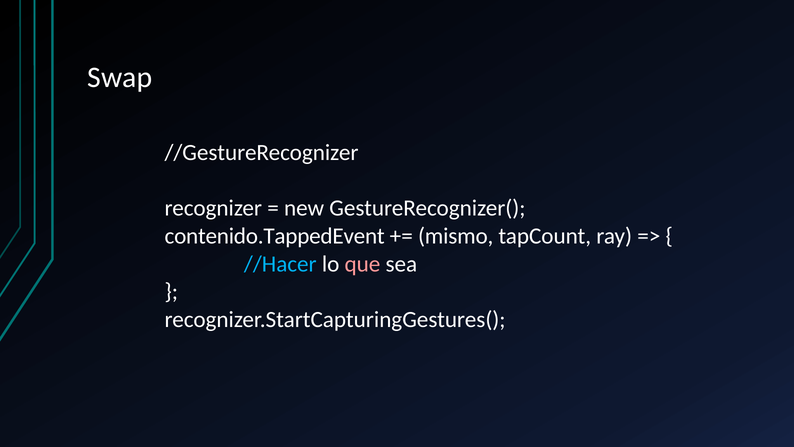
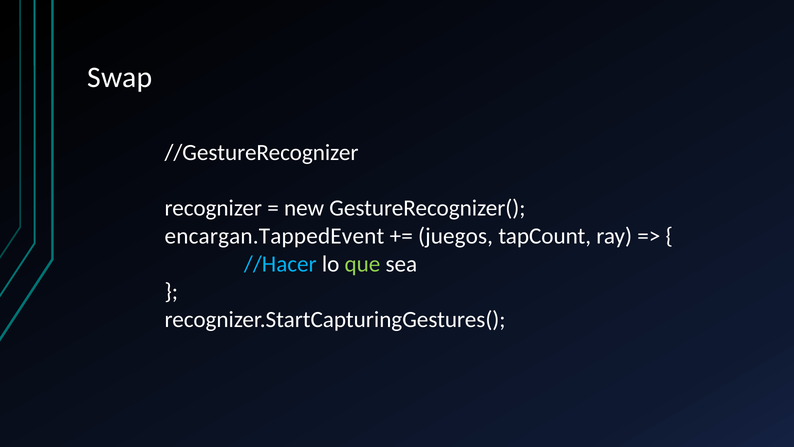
contenido.TappedEvent: contenido.TappedEvent -> encargan.TappedEvent
mismo: mismo -> juegos
que colour: pink -> light green
